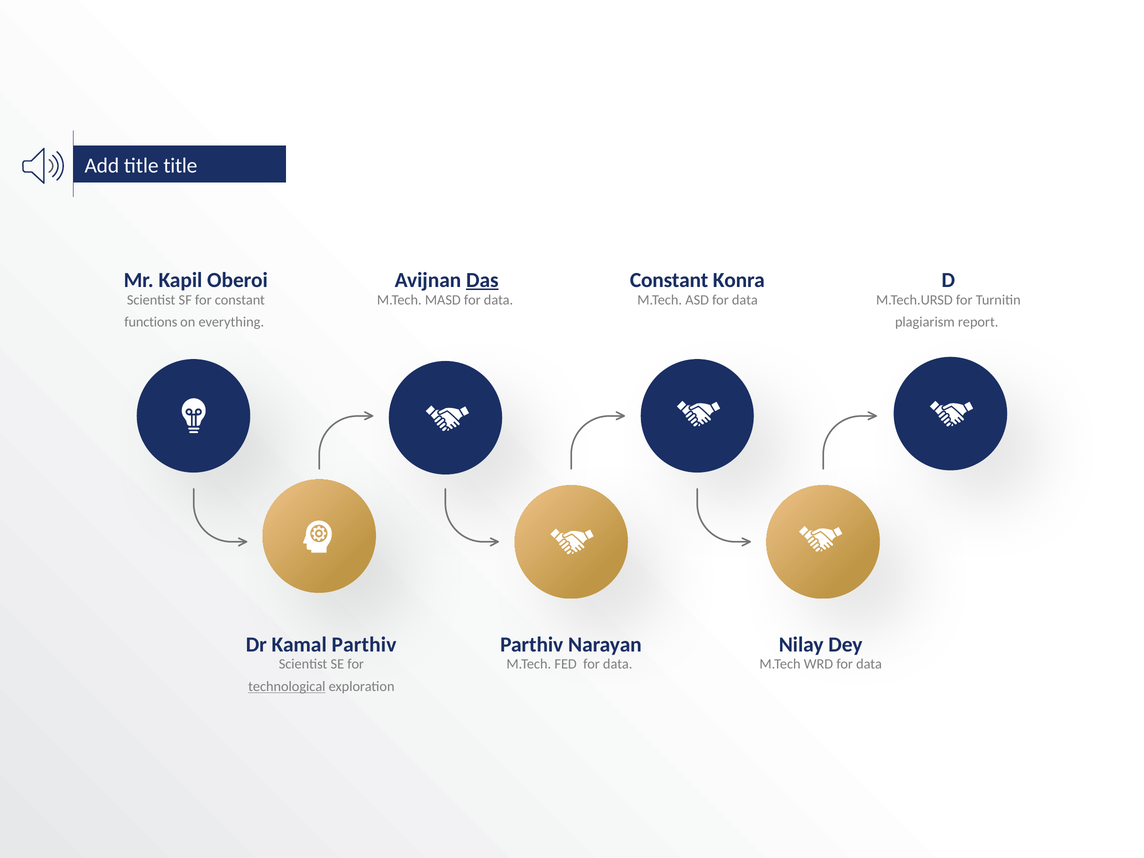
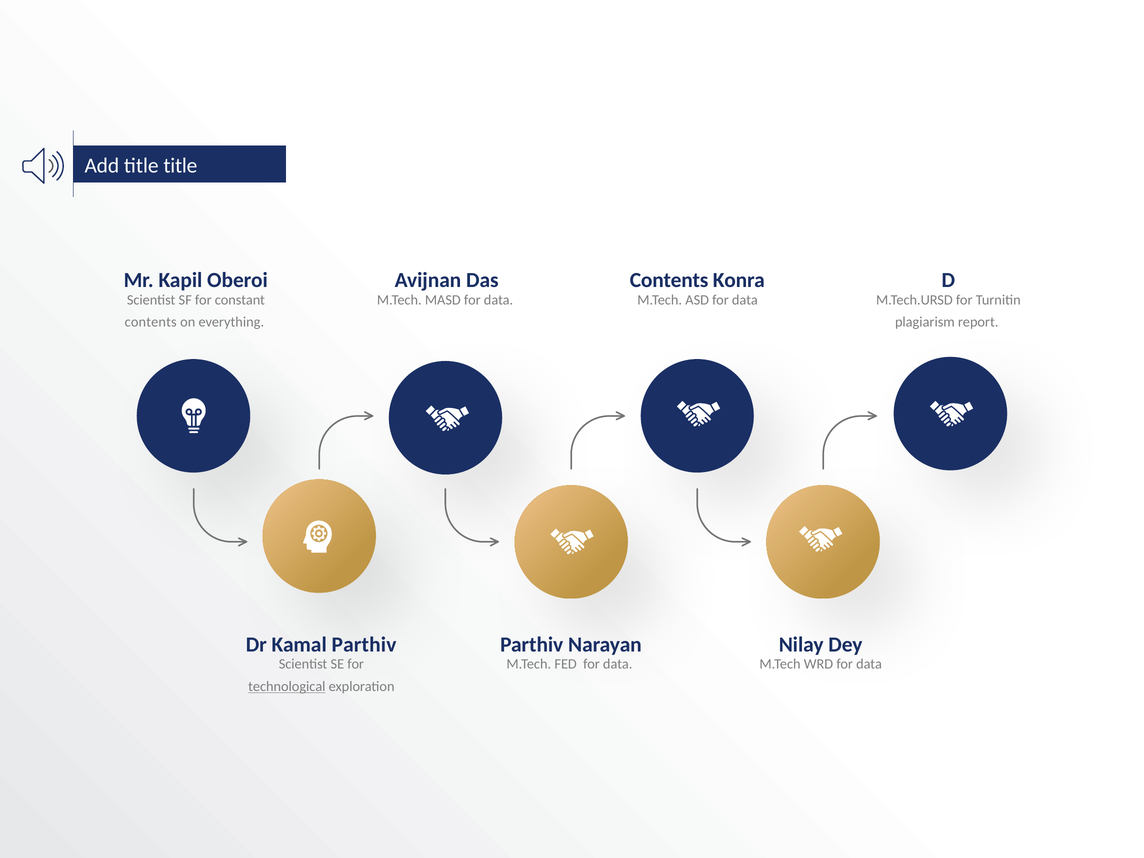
Das underline: present -> none
Constant at (669, 280): Constant -> Contents
functions at (151, 322): functions -> contents
